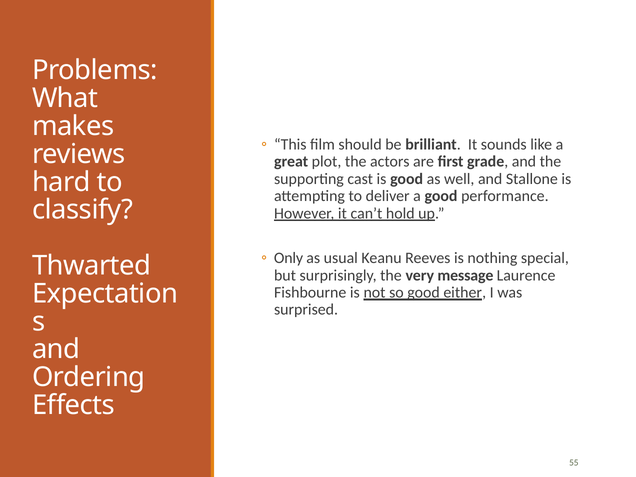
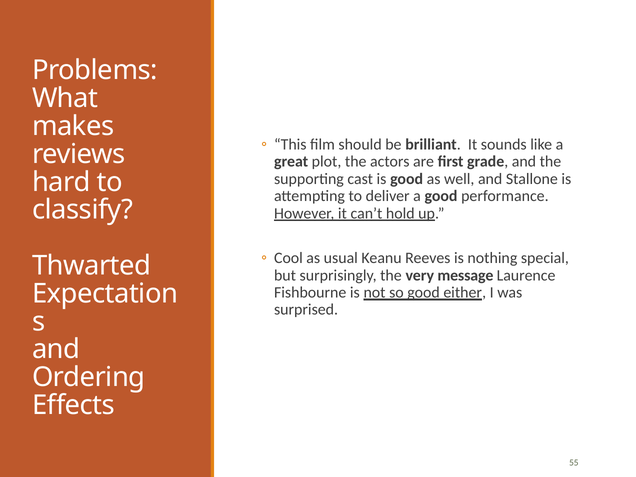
Only: Only -> Cool
